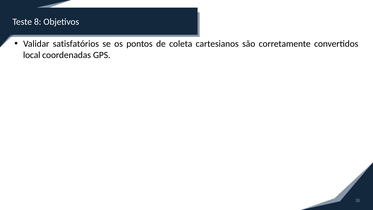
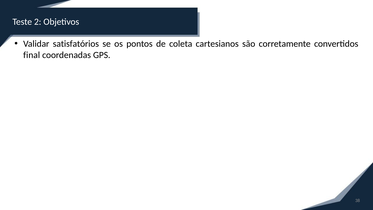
8: 8 -> 2
local: local -> final
